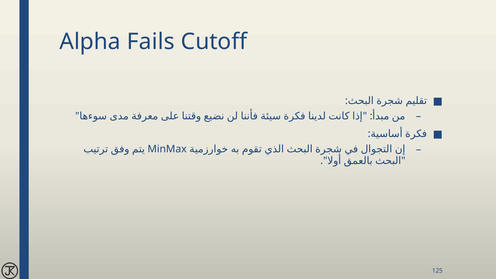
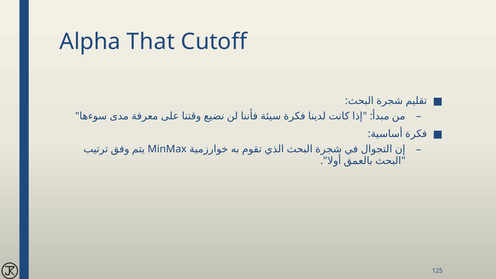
Fails: Fails -> That
